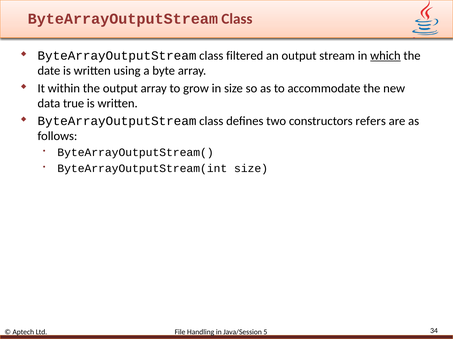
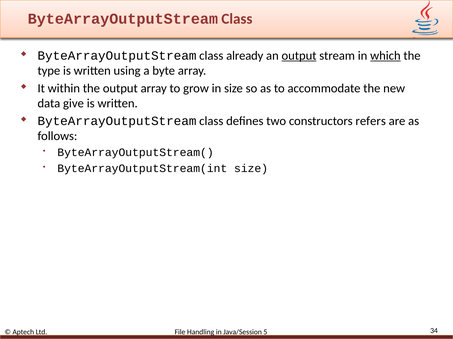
filtered: filtered -> already
output at (299, 56) underline: none -> present
date: date -> type
true: true -> give
